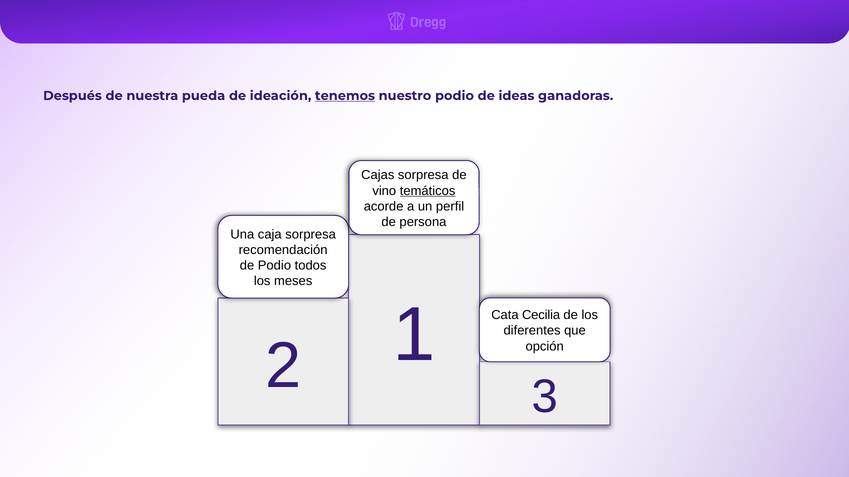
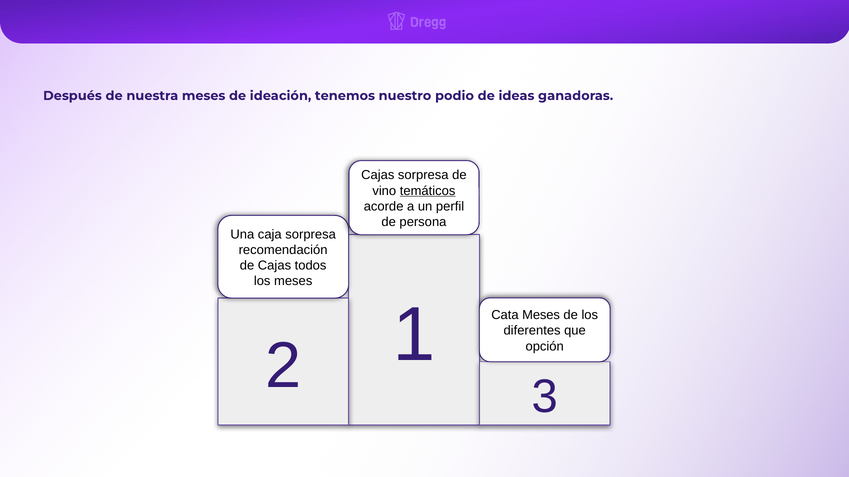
nuestra pueda: pueda -> meses
tenemos underline: present -> none
de Podio: Podio -> Cajas
Cata Cecilia: Cecilia -> Meses
